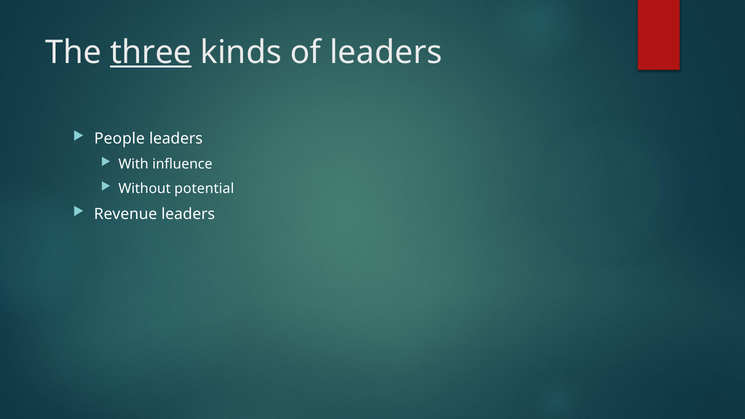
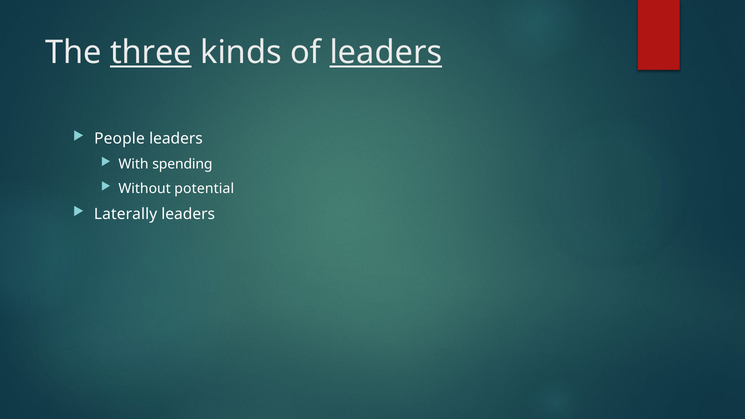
leaders at (386, 52) underline: none -> present
influence: influence -> spending
Revenue: Revenue -> Laterally
